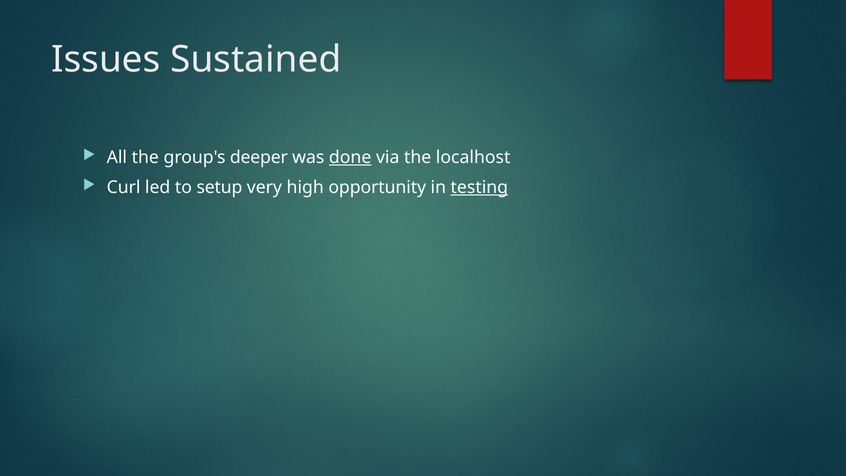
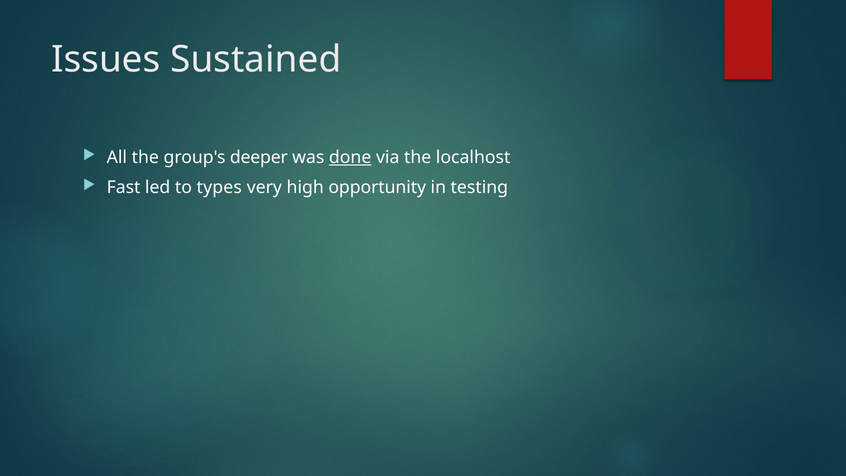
Curl: Curl -> Fast
setup: setup -> types
testing underline: present -> none
